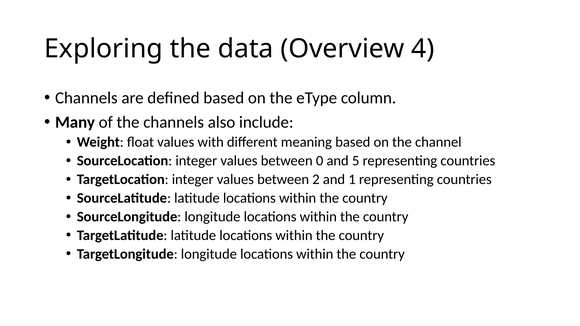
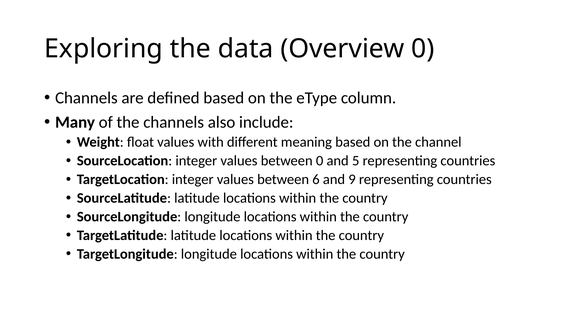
Overview 4: 4 -> 0
2: 2 -> 6
1: 1 -> 9
